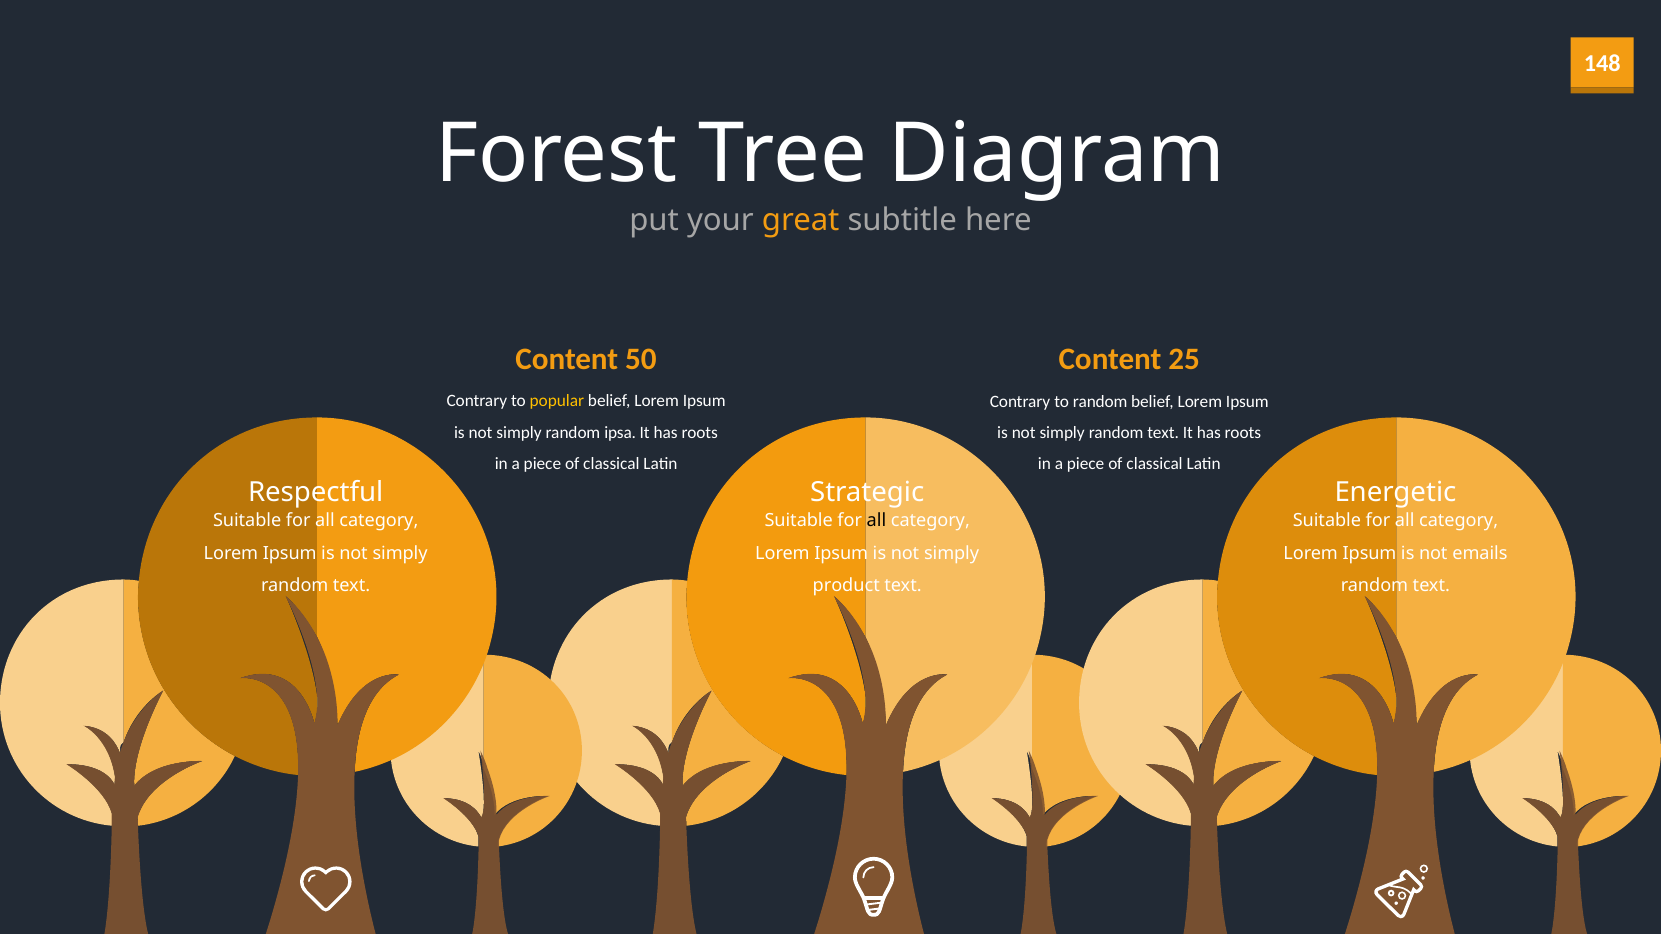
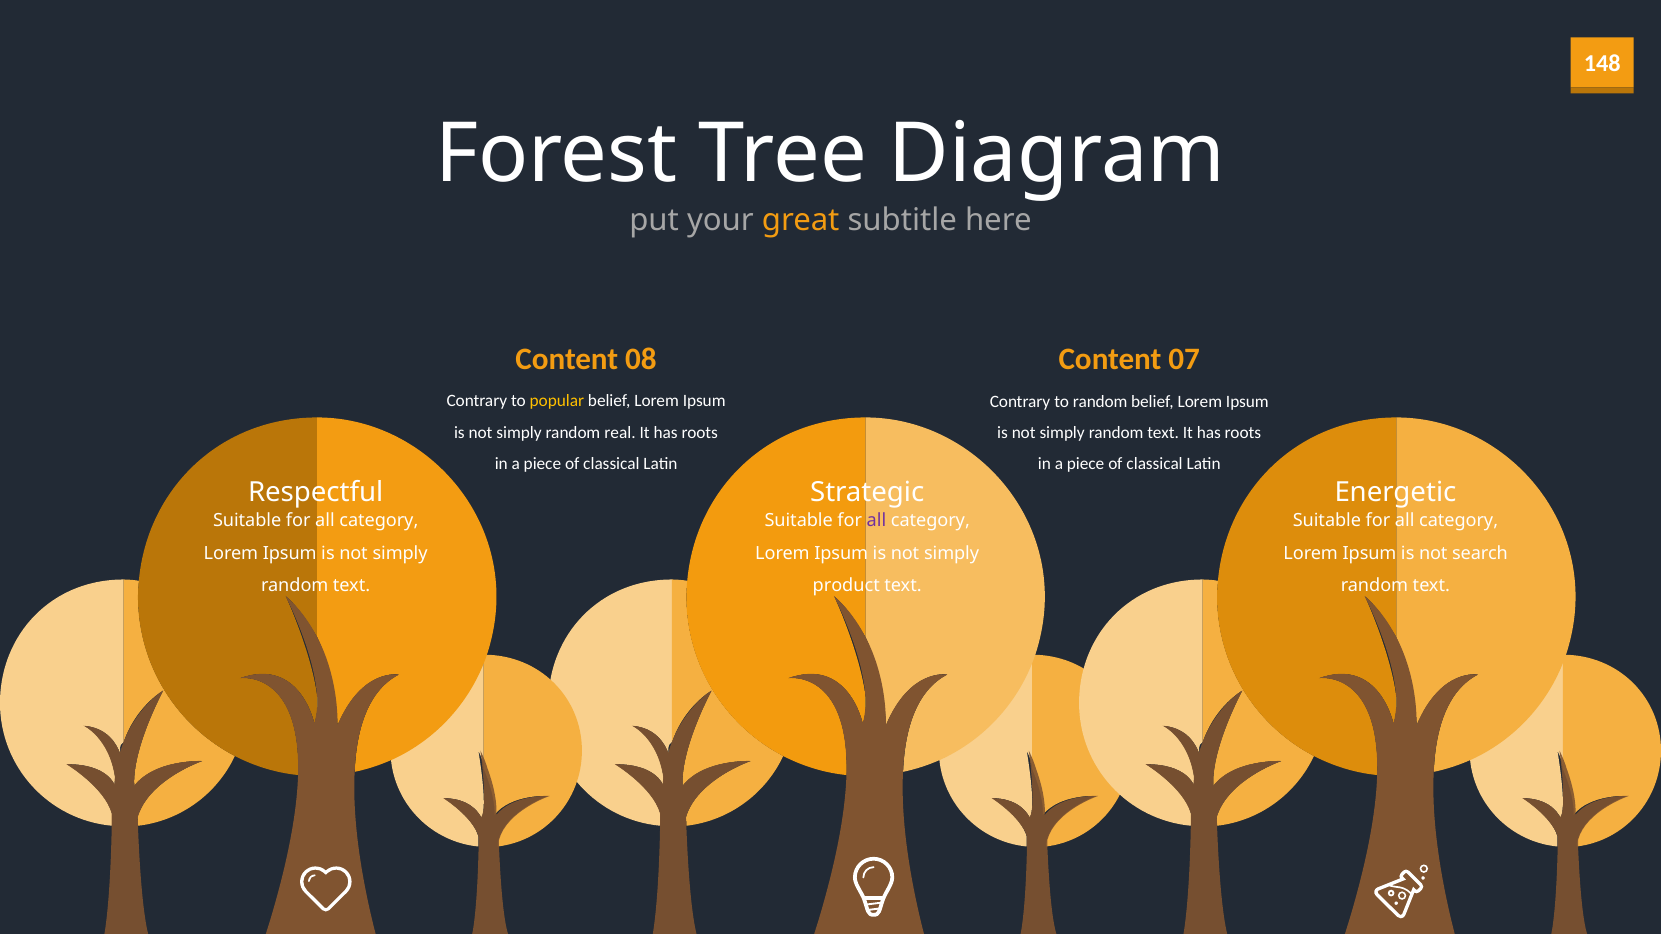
50: 50 -> 08
25: 25 -> 07
ipsa: ipsa -> real
all at (876, 521) colour: black -> purple
emails: emails -> search
